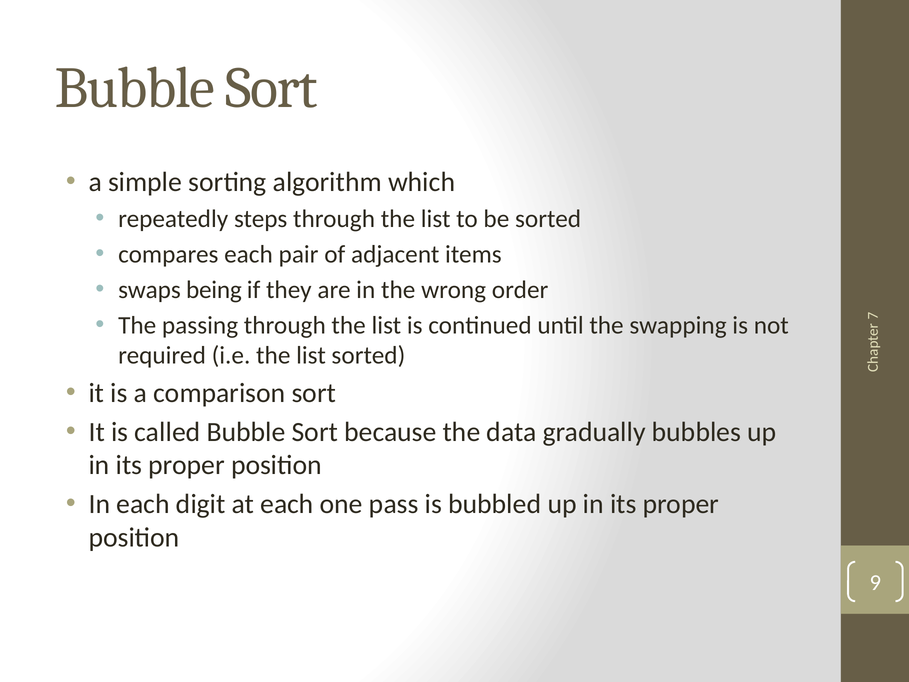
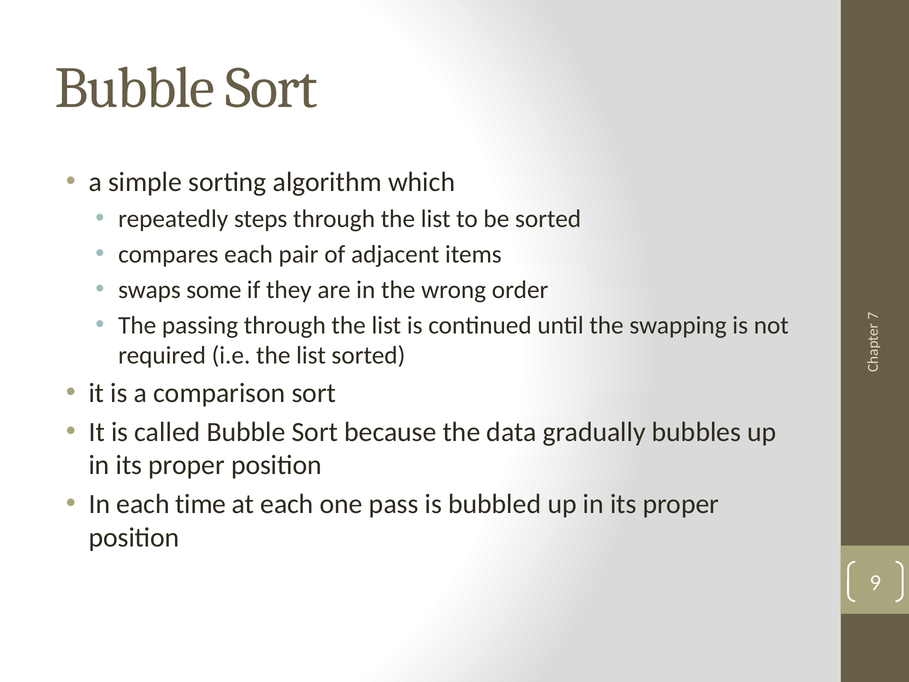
being: being -> some
digit: digit -> time
